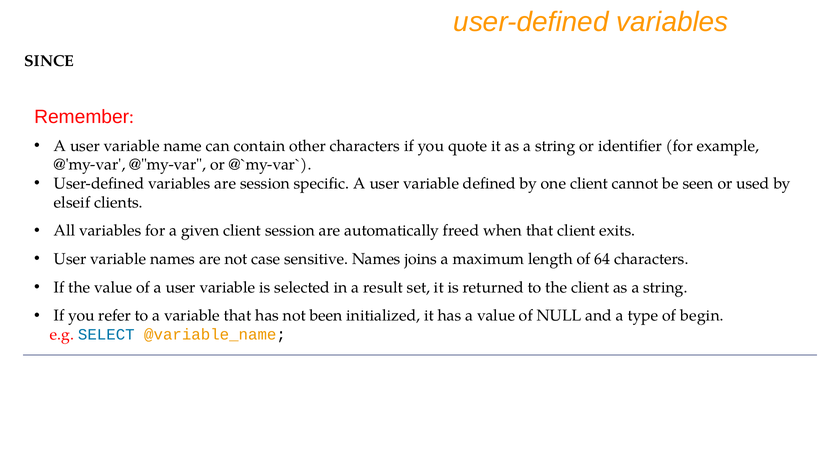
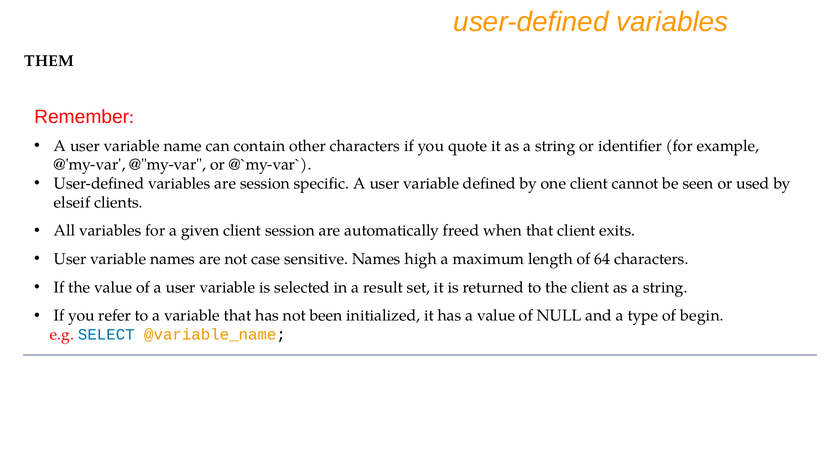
SINCE: SINCE -> THEM
joins: joins -> high
